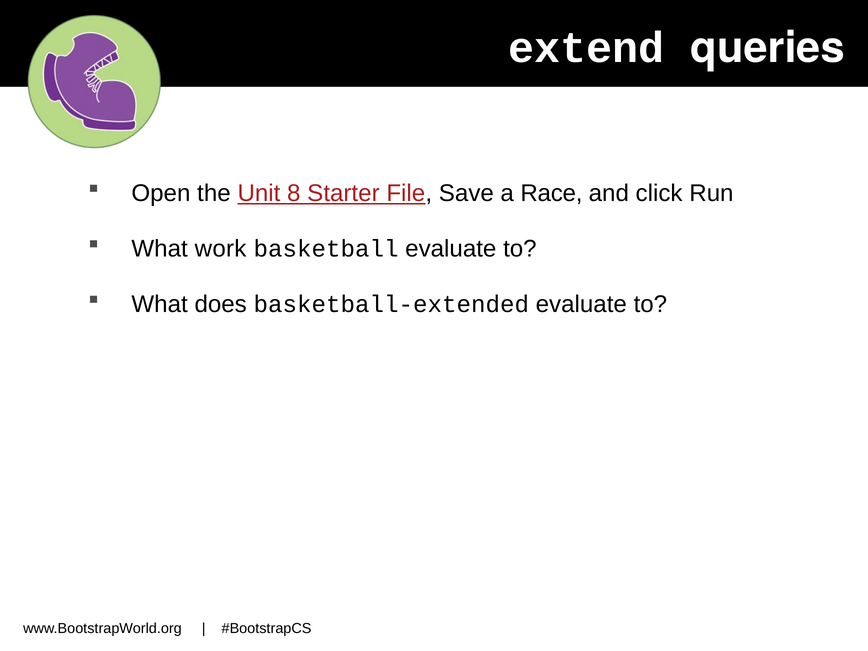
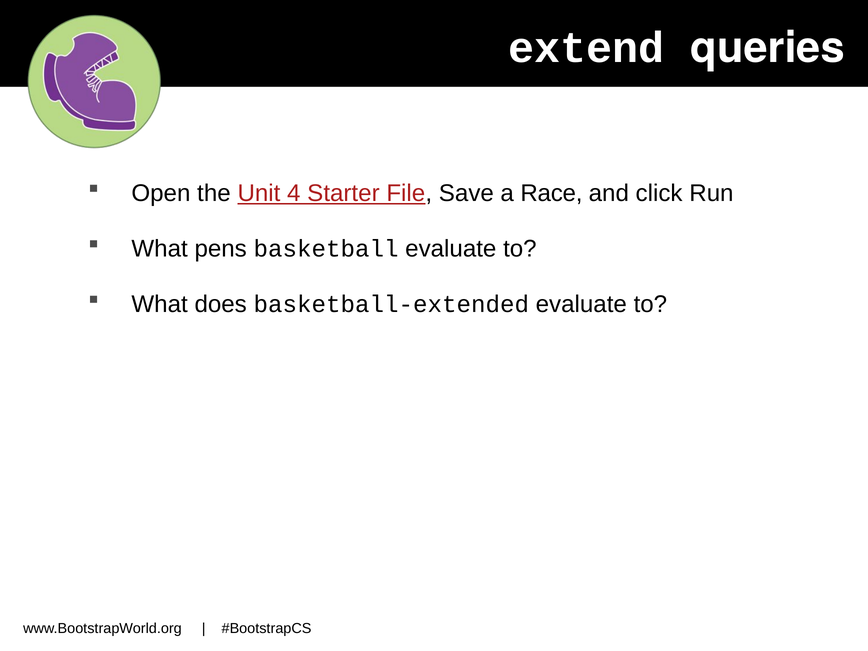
8: 8 -> 4
work: work -> pens
